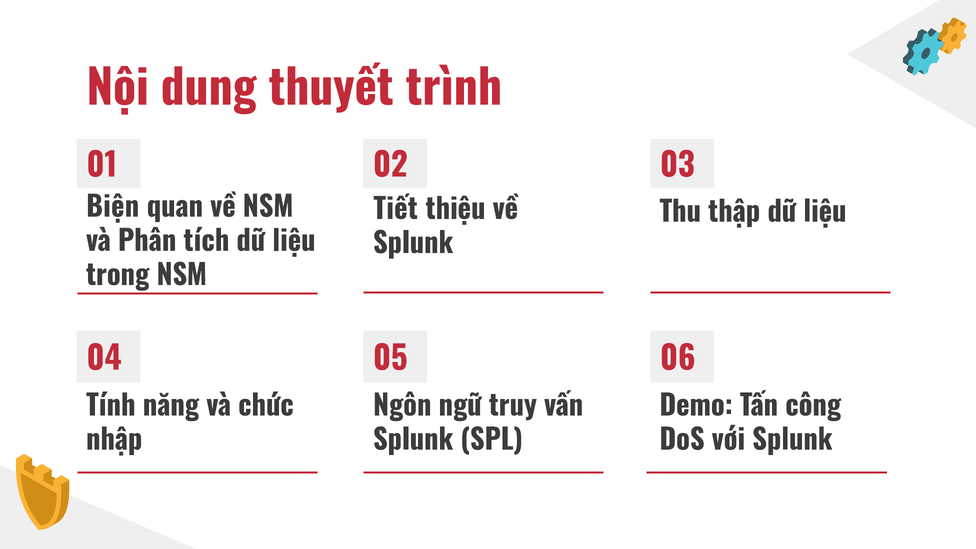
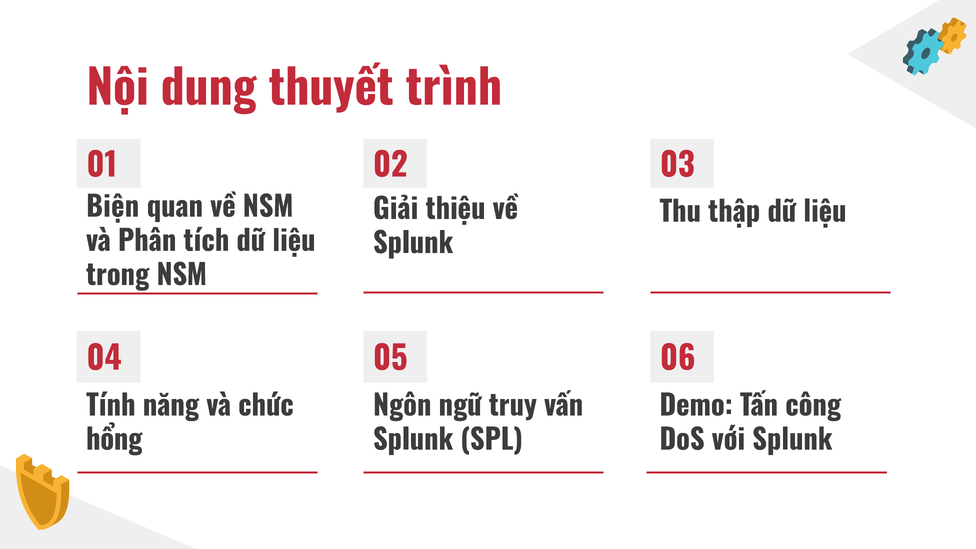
Tiết: Tiết -> Giải
nhập: nhập -> hổng
